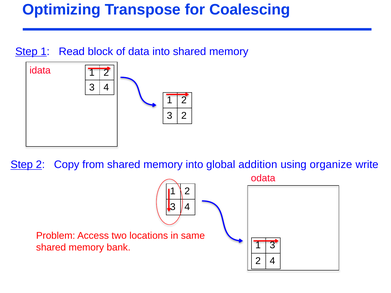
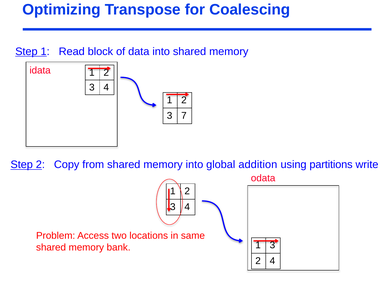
2 at (184, 116): 2 -> 7
organize: organize -> partitions
